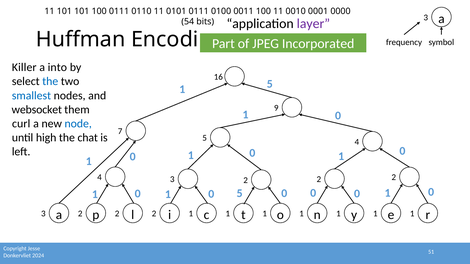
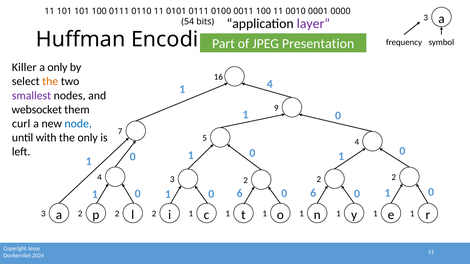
Incorporated: Incorporated -> Presentation
a into: into -> only
the at (50, 81) colour: blue -> orange
5 at (270, 84): 5 -> 4
smallest colour: blue -> purple
high: high -> with
the chat: chat -> only
0 at (313, 193): 0 -> 6
5 at (240, 194): 5 -> 6
